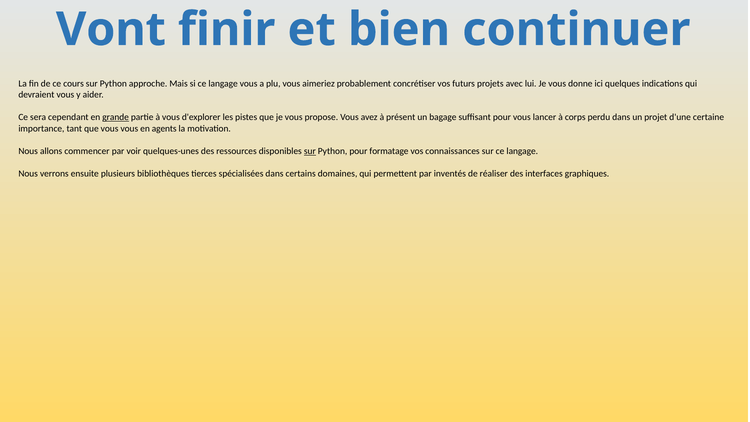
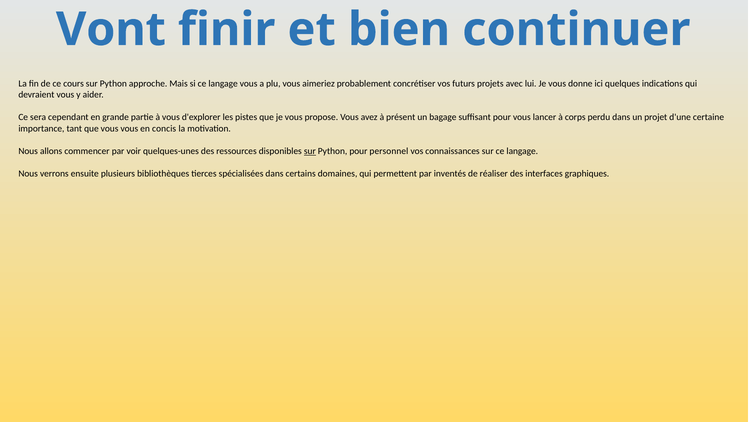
grande underline: present -> none
agents: agents -> concis
formatage: formatage -> personnel
